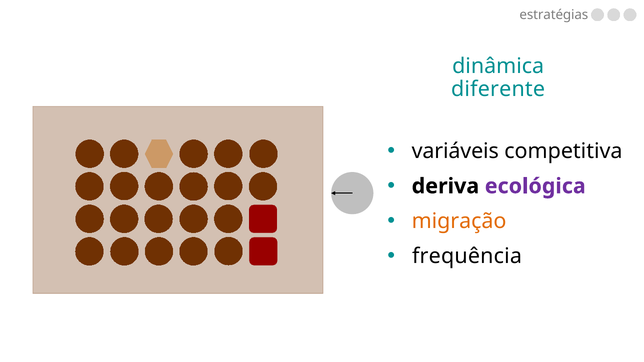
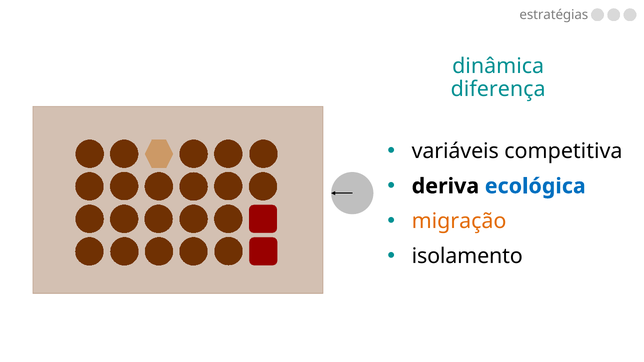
diferente: diferente -> diferença
ecológica colour: purple -> blue
frequência: frequência -> isolamento
